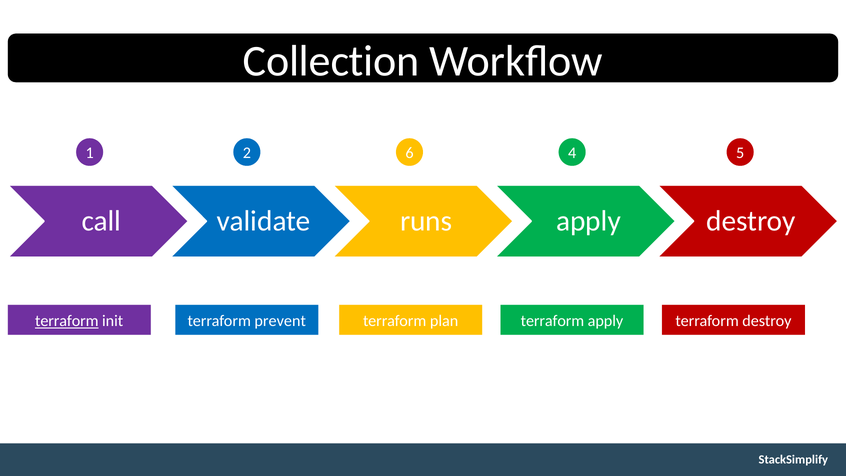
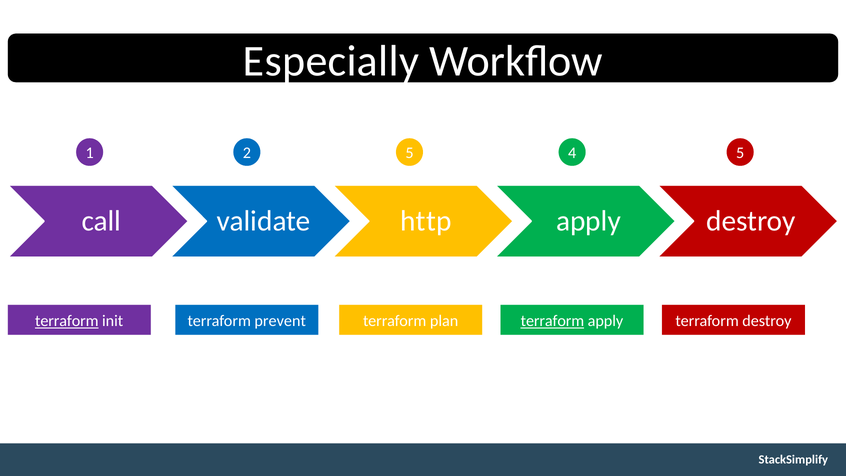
Collection: Collection -> Especially
2 6: 6 -> 5
runs: runs -> http
terraform at (552, 321) underline: none -> present
